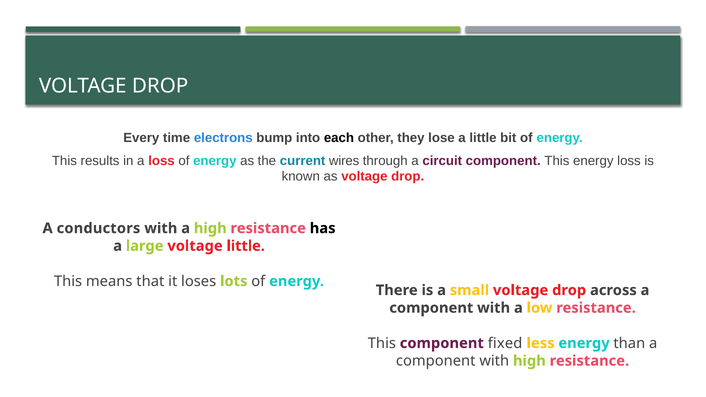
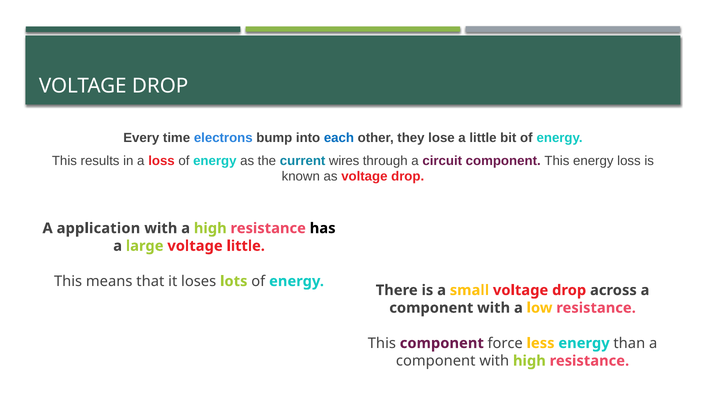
each colour: black -> blue
conductors: conductors -> application
fixed: fixed -> force
